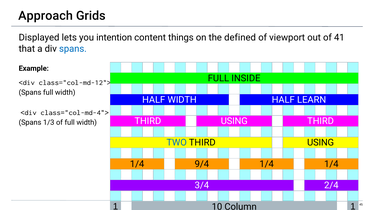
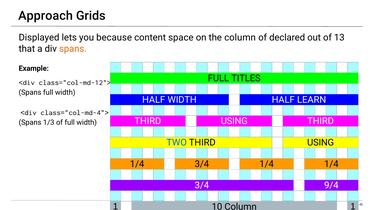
intention: intention -> because
things: things -> space
the defined: defined -> column
viewport: viewport -> declared
41: 41 -> 13
spans at (73, 49) colour: blue -> orange
INSIDE: INSIDE -> TITLES
9/4 at (202, 164): 9/4 -> 3/4
2/4: 2/4 -> 9/4
